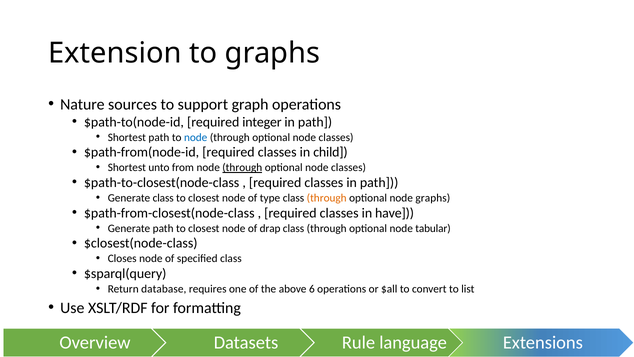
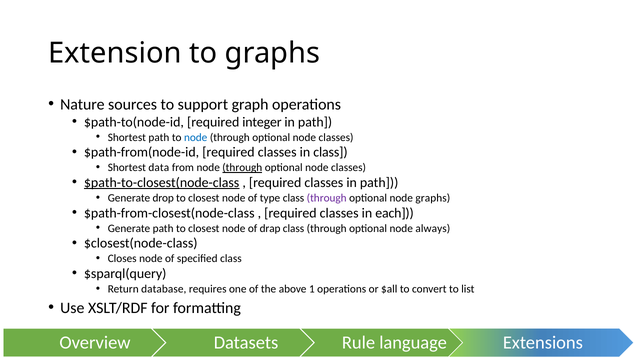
in child: child -> class
unto: unto -> data
$path-to-closest(node-class underline: none -> present
Generate class: class -> drop
through at (327, 198) colour: orange -> purple
have: have -> each
tabular: tabular -> always
6: 6 -> 1
